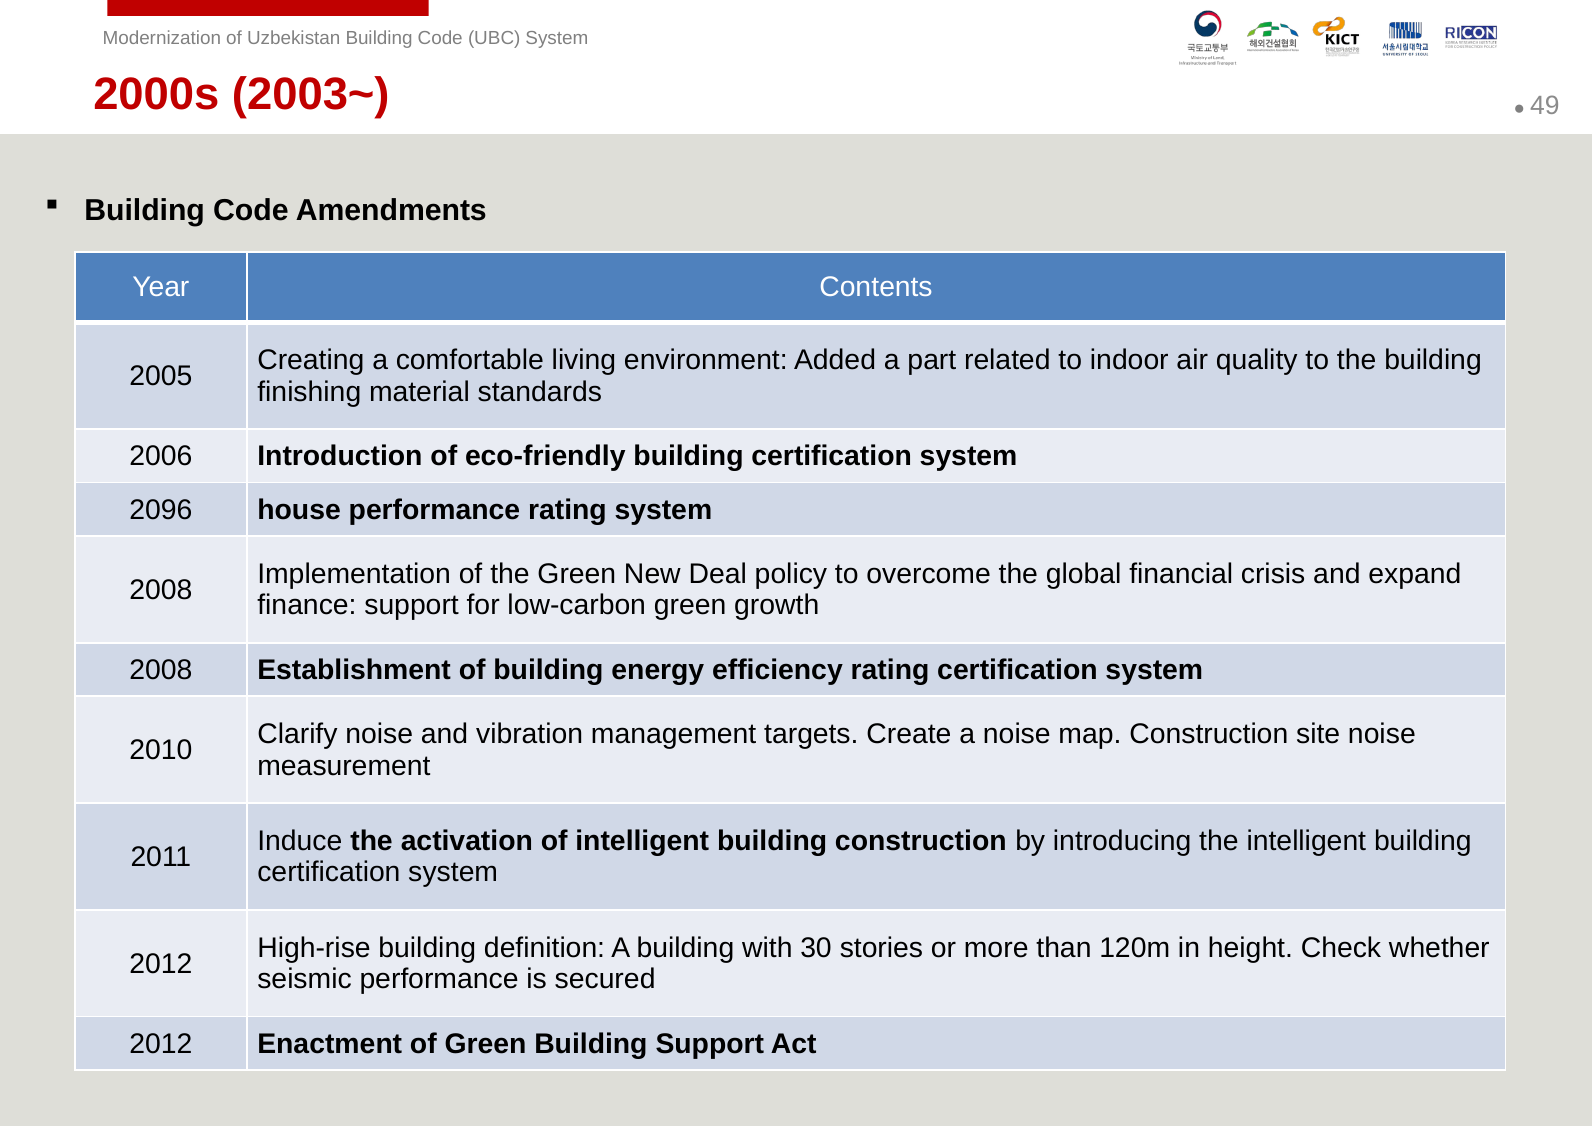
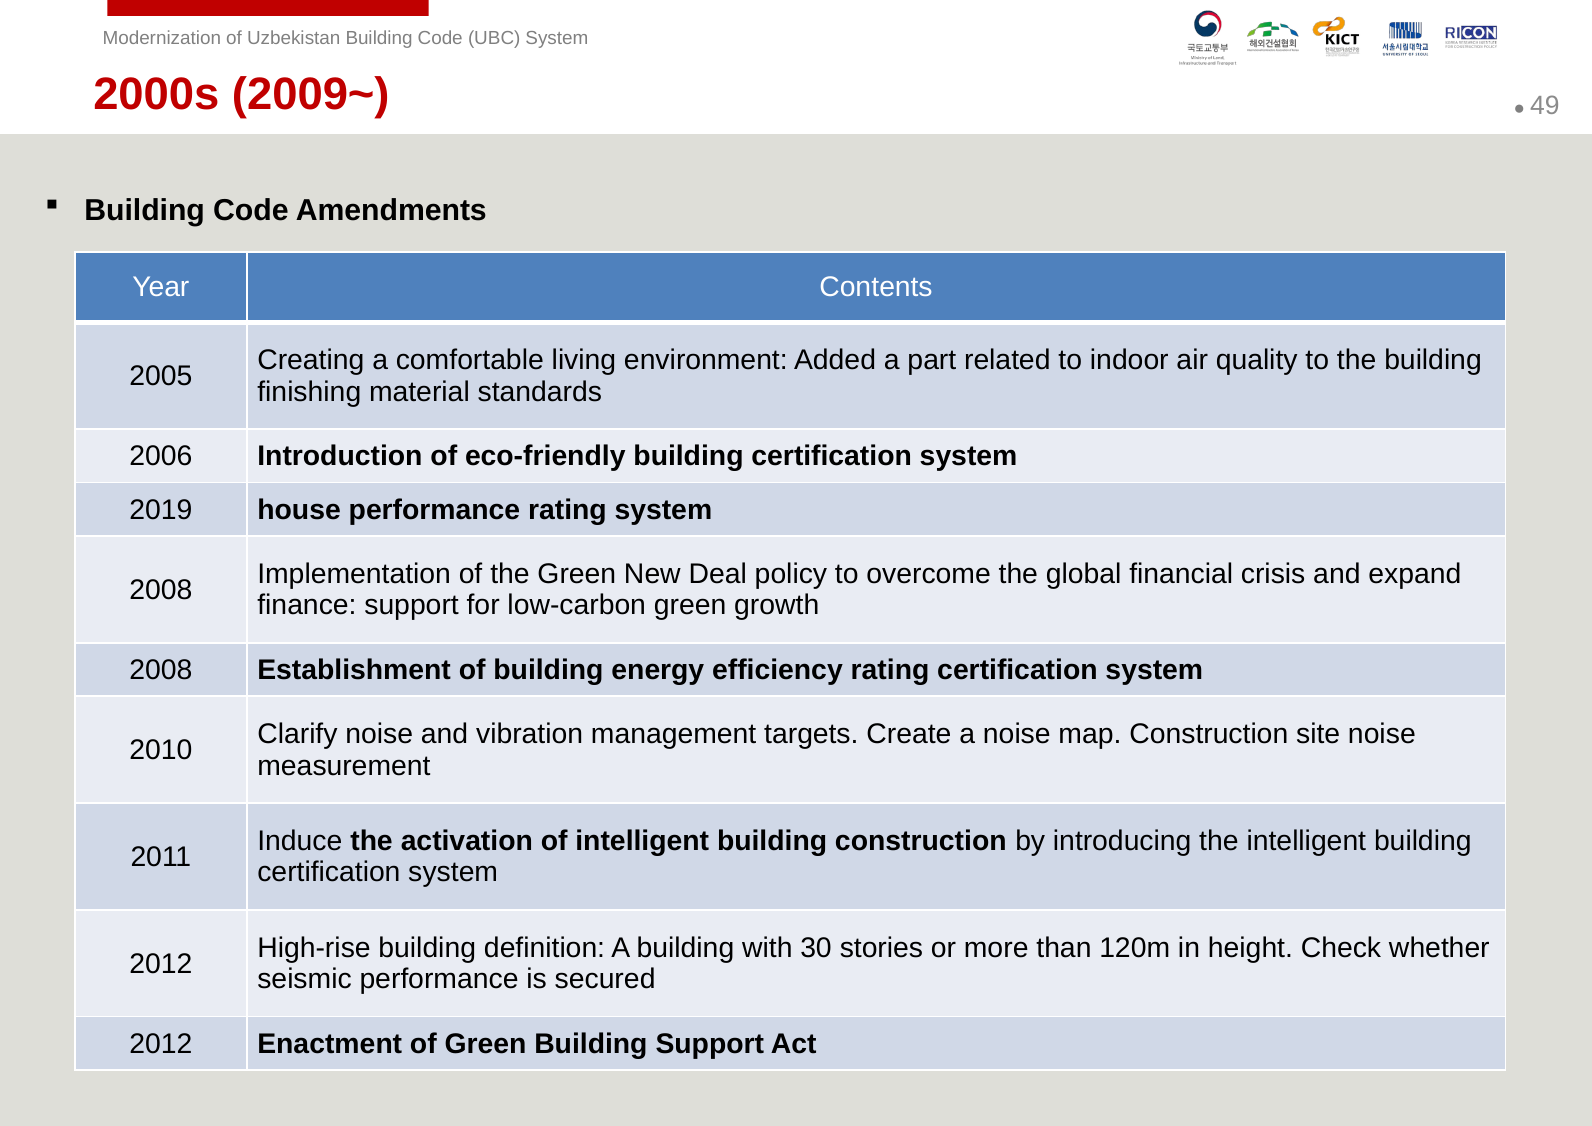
2003~: 2003~ -> 2009~
2096: 2096 -> 2019
